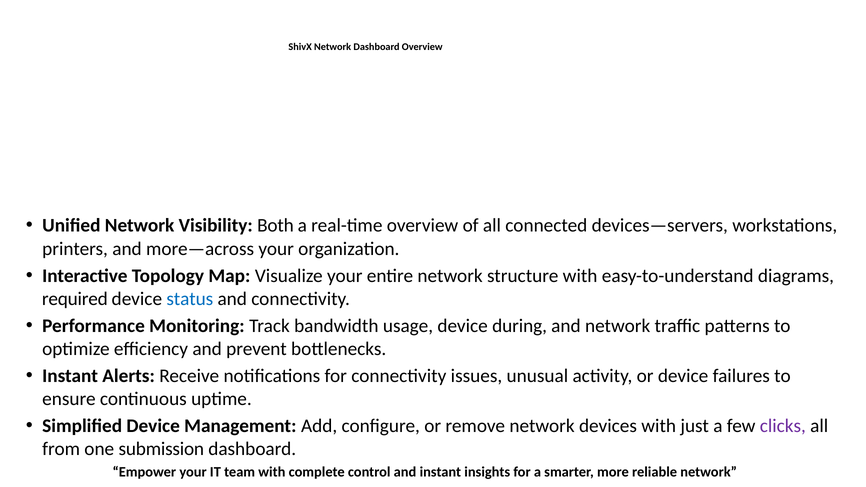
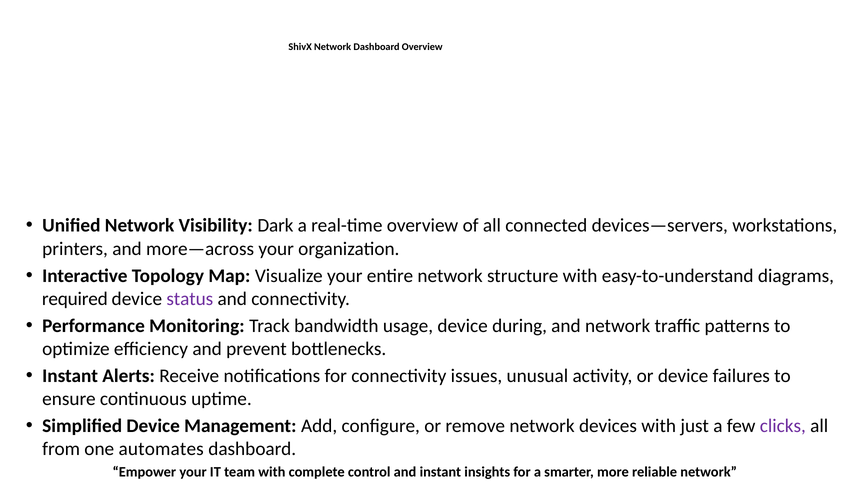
Both: Both -> Dark
status colour: blue -> purple
submission: submission -> automates
